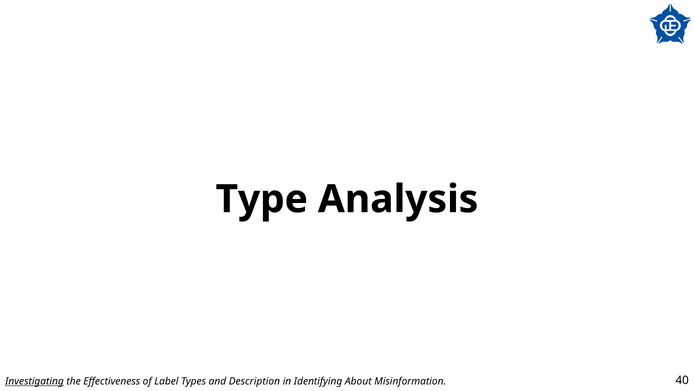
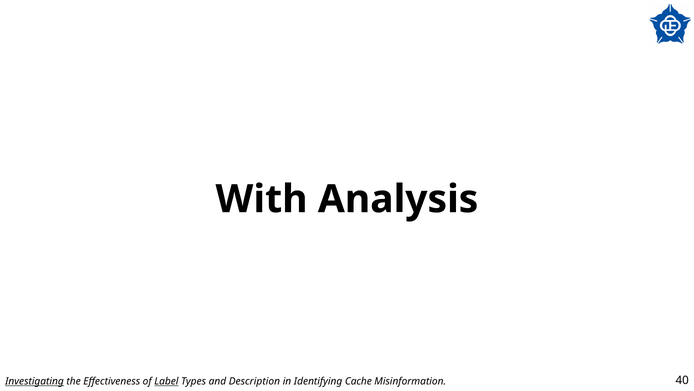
Type: Type -> With
Label underline: none -> present
About: About -> Cache
